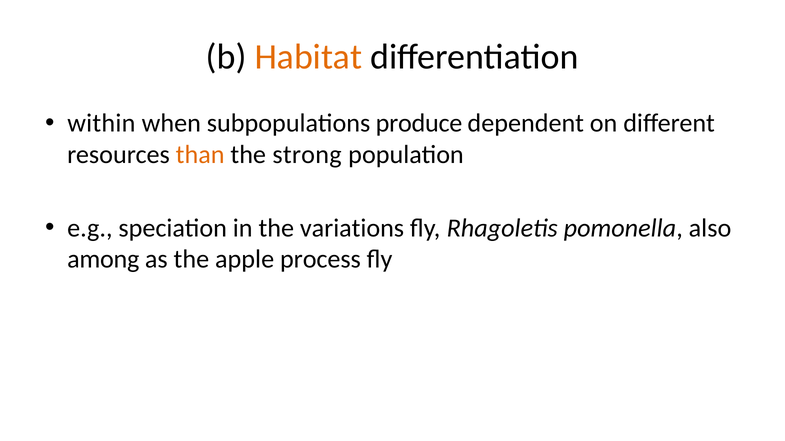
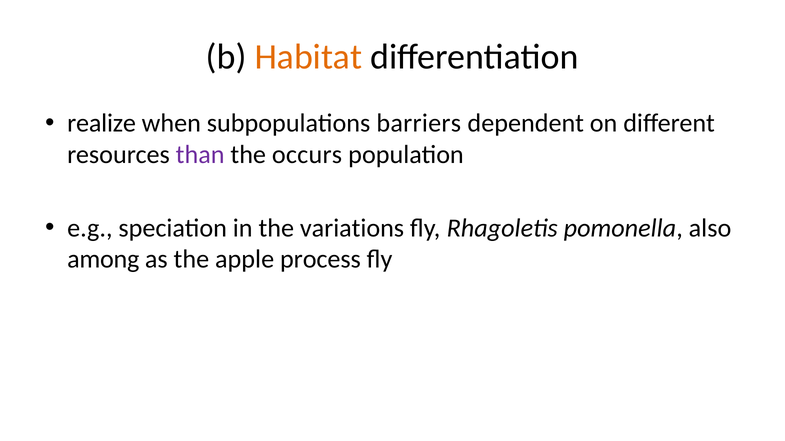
within: within -> realize
produce: produce -> barriers
than colour: orange -> purple
strong: strong -> occurs
